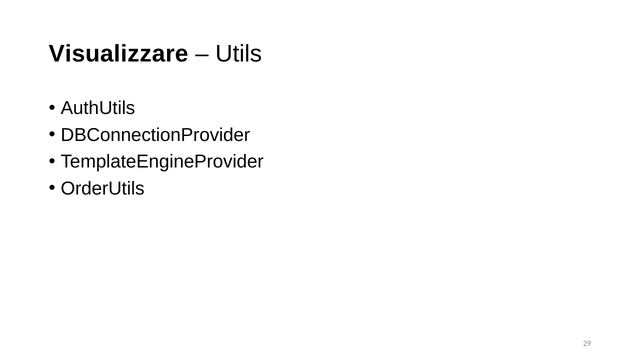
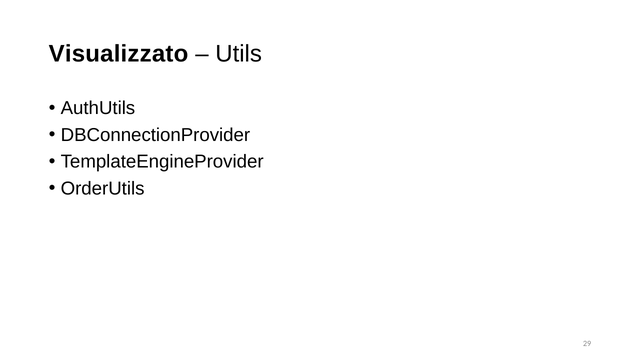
Visualizzare: Visualizzare -> Visualizzato
